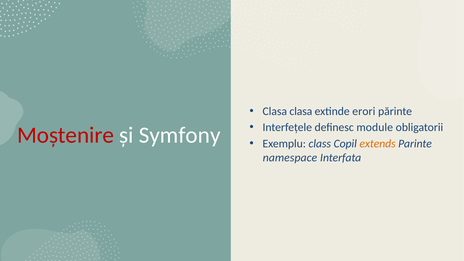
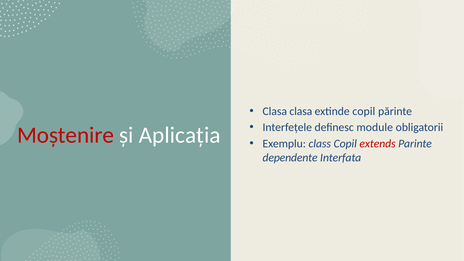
extinde erori: erori -> copil
Symfony: Symfony -> Aplicația
extends colour: orange -> red
namespace: namespace -> dependente
